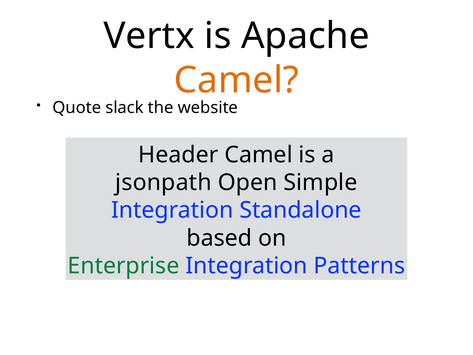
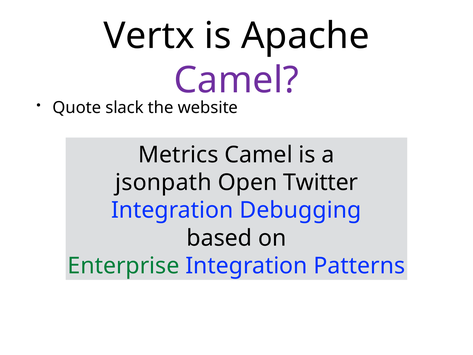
Camel at (236, 80) colour: orange -> purple
Header: Header -> Metrics
Simple: Simple -> Twitter
Standalone: Standalone -> Debugging
